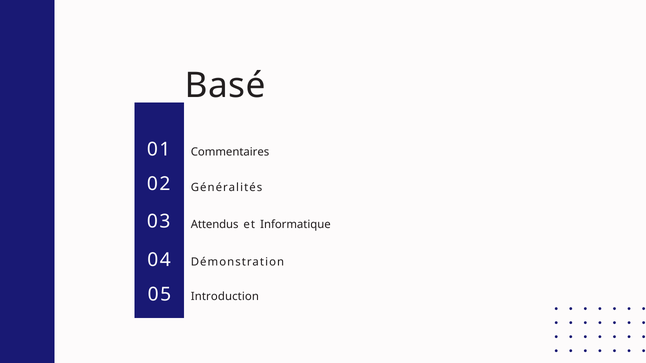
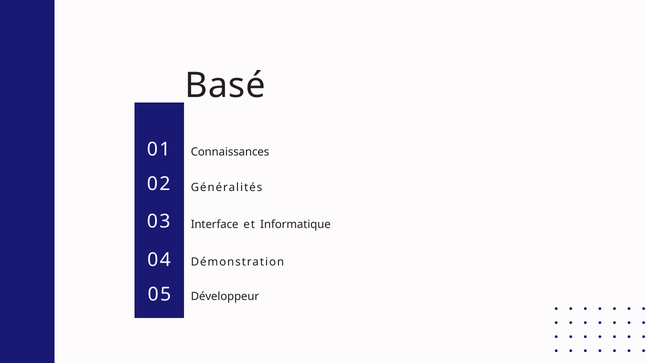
Commentaires: Commentaires -> Connaissances
Attendus: Attendus -> Interface
Introduction: Introduction -> Développeur
